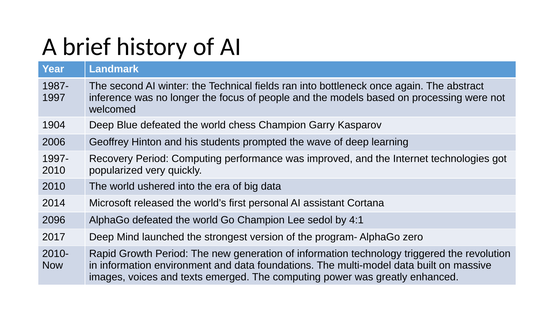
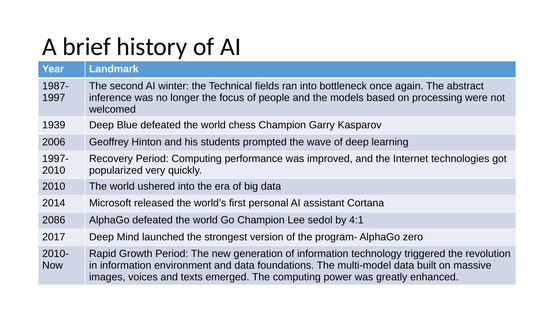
1904: 1904 -> 1939
2096: 2096 -> 2086
